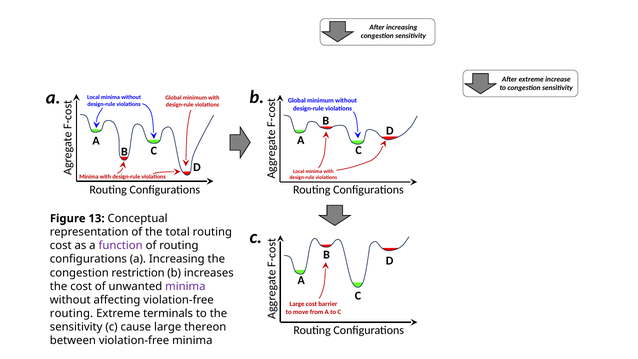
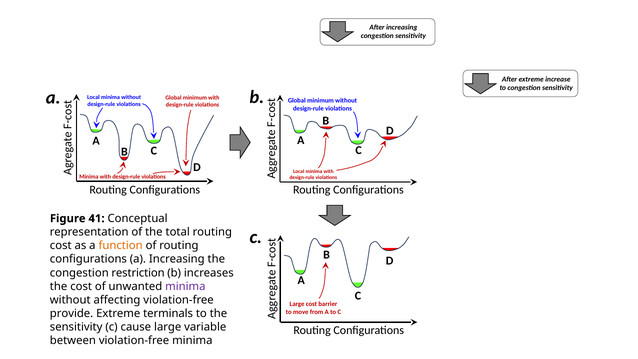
13: 13 -> 41
function colour: purple -> orange
routing at (71, 313): routing -> provide
thereon: thereon -> variable
